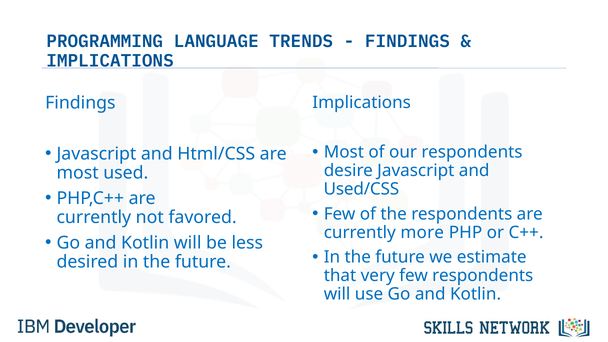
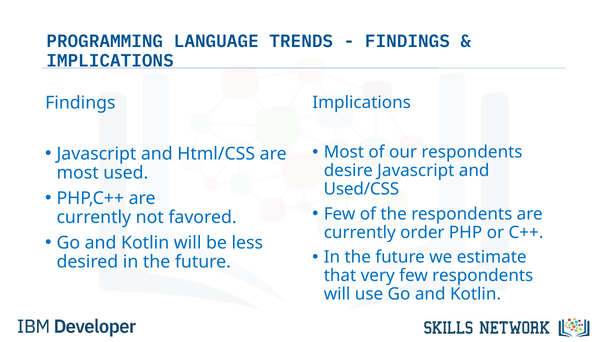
more: more -> order
